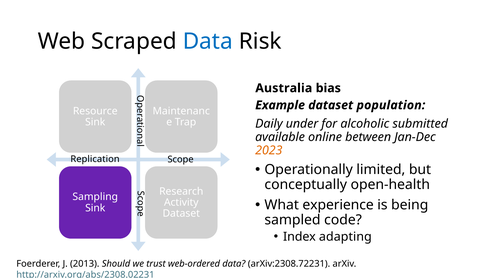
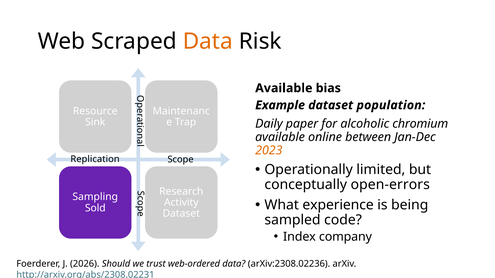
Data at (208, 42) colour: blue -> orange
Australia at (284, 88): Australia -> Available
under: under -> paper
submitted: submitted -> chromium
open-health: open-health -> open-errors
Sink at (95, 208): Sink -> Sold
adapting: adapting -> company
2013: 2013 -> 2026
arXiv:2308.72231: arXiv:2308.72231 -> arXiv:2308.02236
